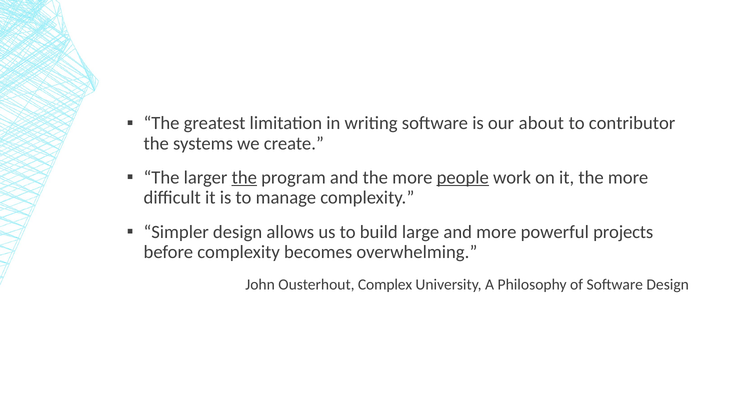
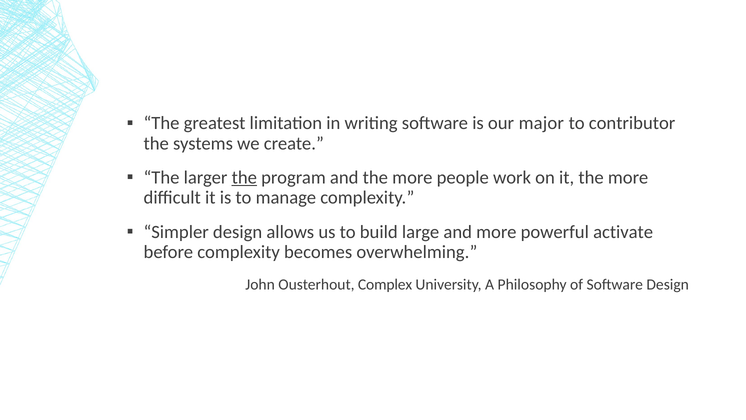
about: about -> major
people underline: present -> none
projects: projects -> activate
